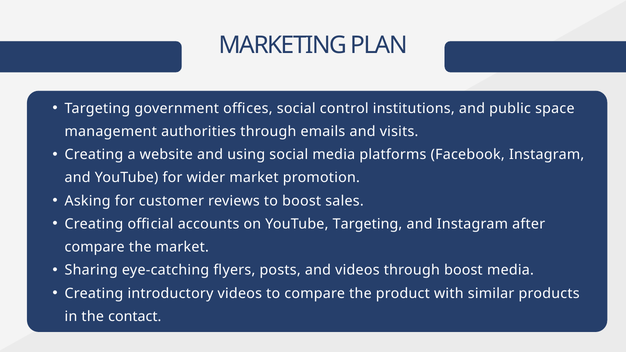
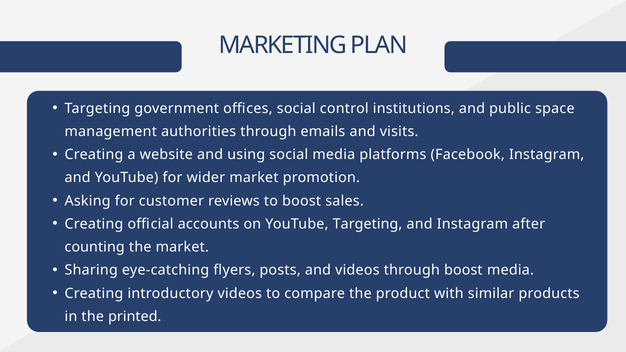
compare at (95, 247): compare -> counting
contact: contact -> printed
